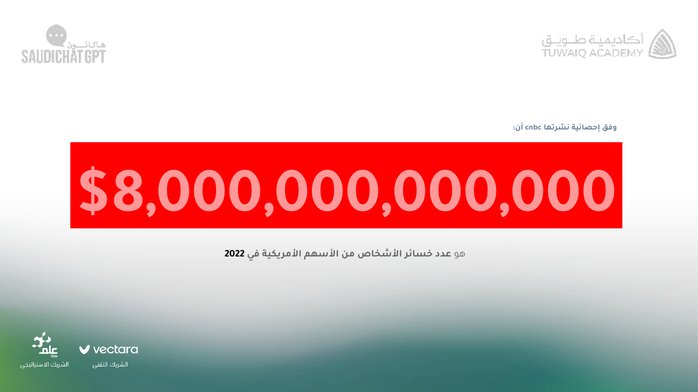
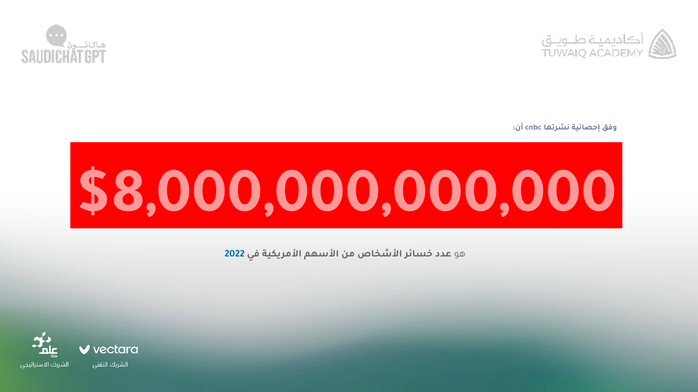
2022 colour: black -> blue
